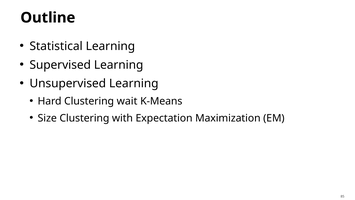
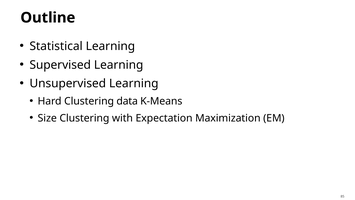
wait: wait -> data
